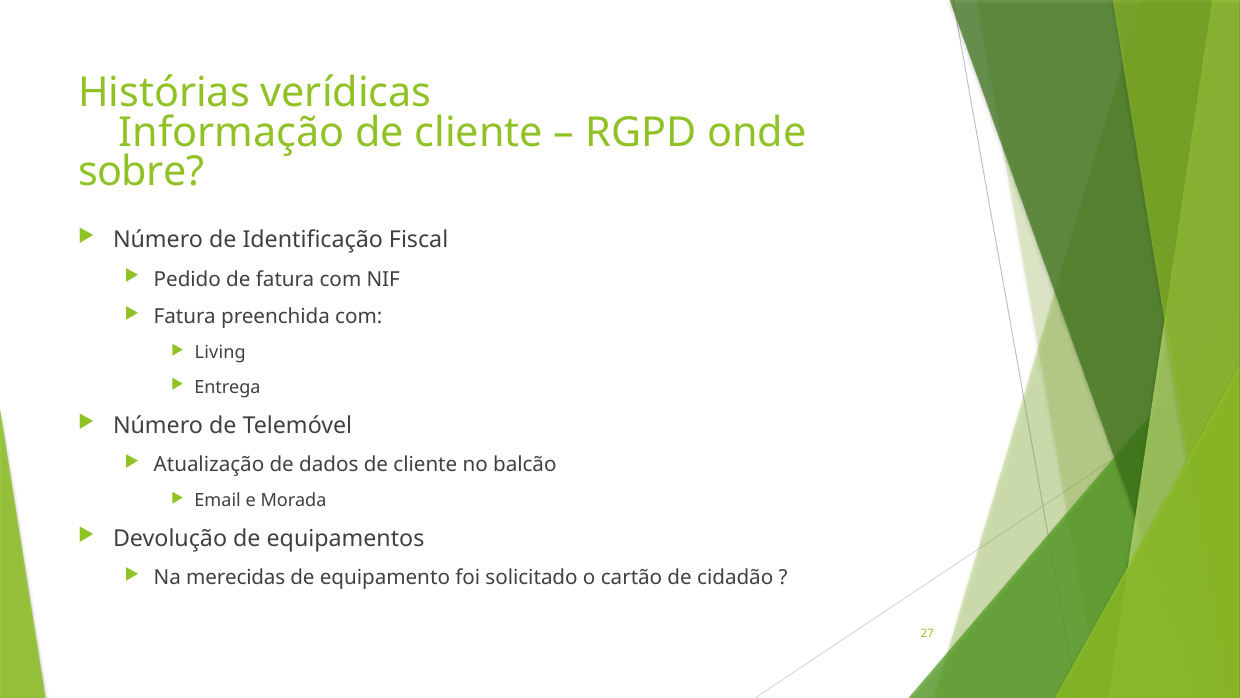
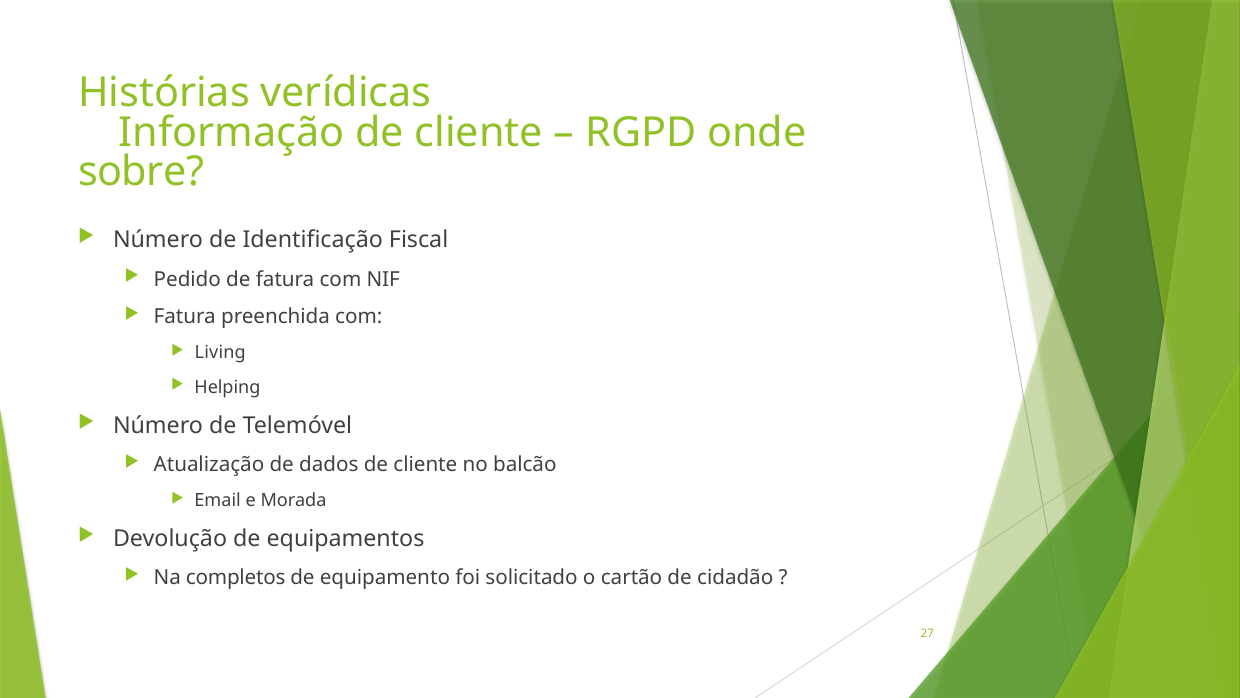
Entrega: Entrega -> Helping
merecidas: merecidas -> completos
